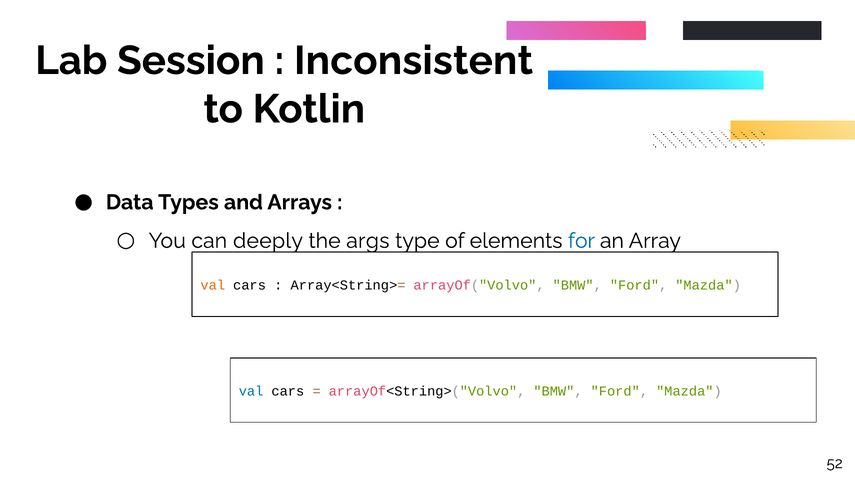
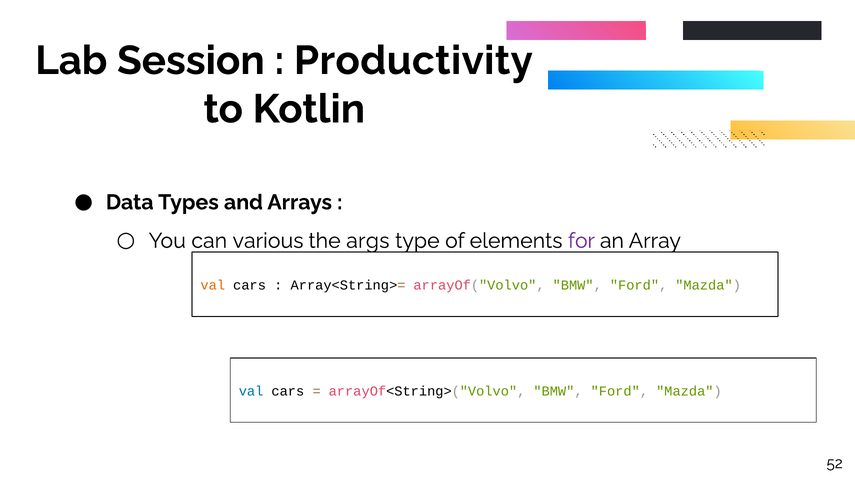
Inconsistent: Inconsistent -> Productivity
deeply: deeply -> various
for colour: blue -> purple
